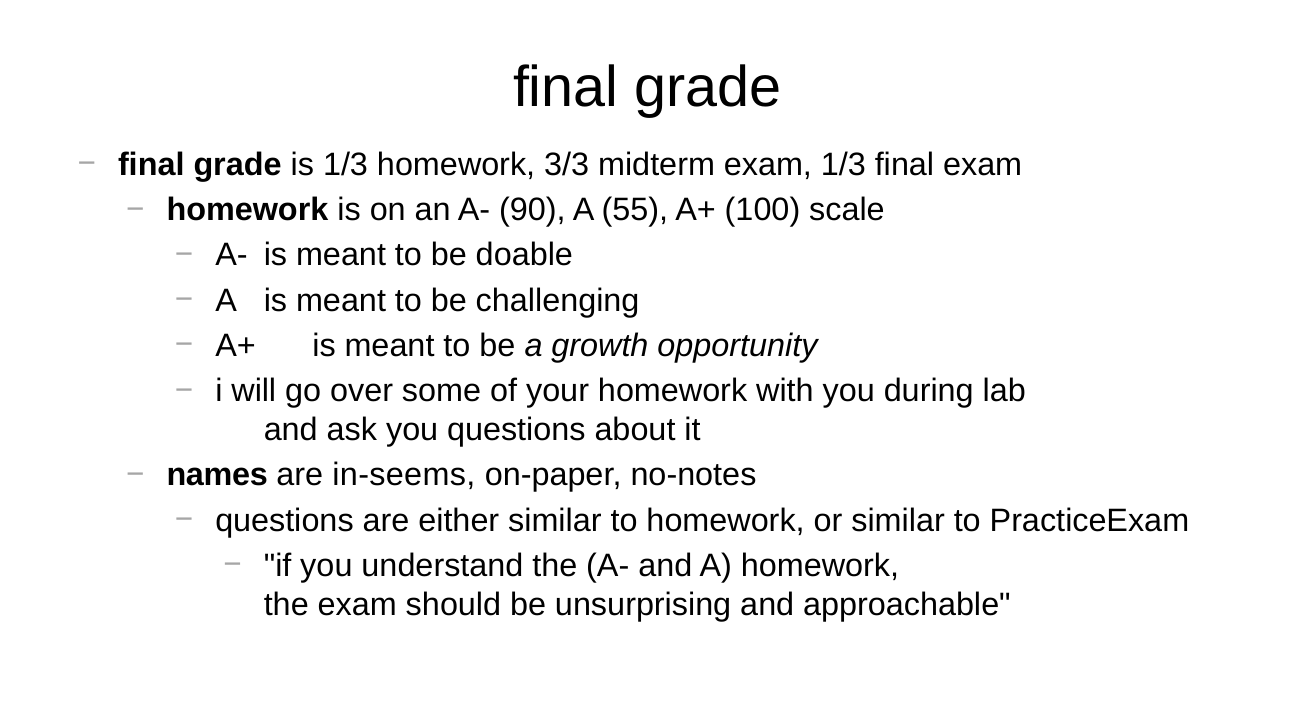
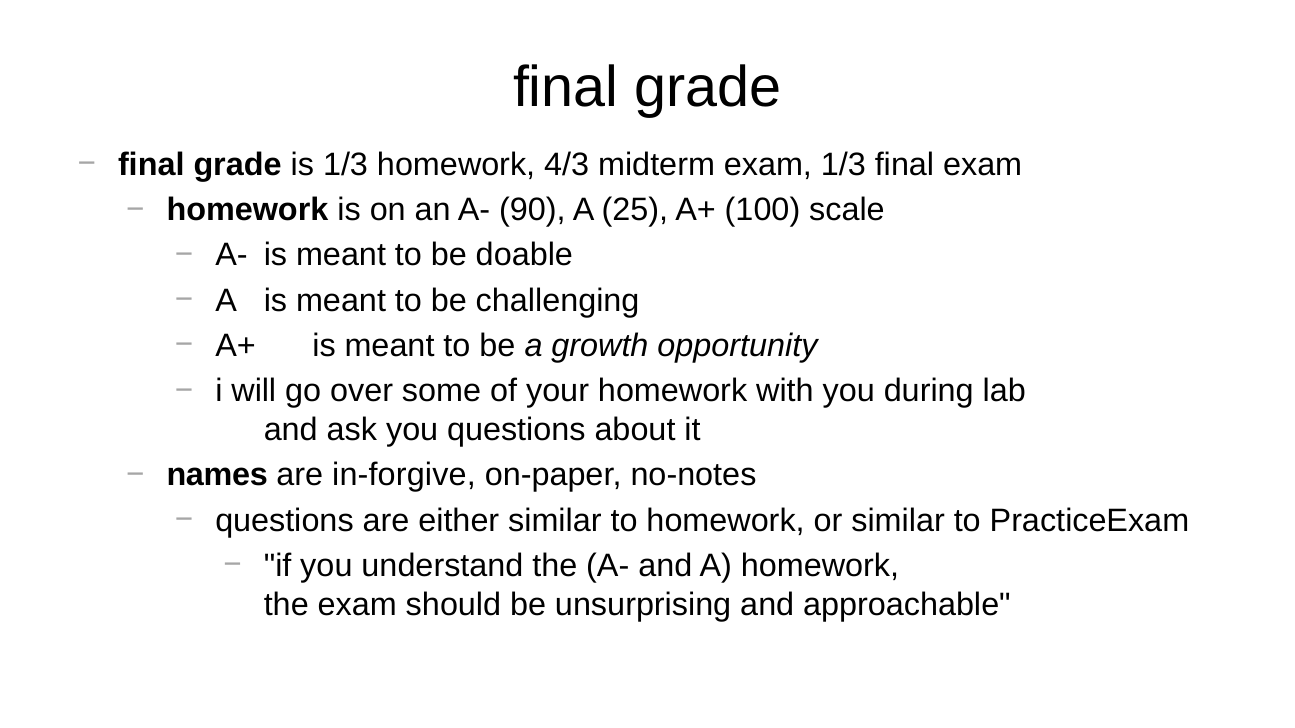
3/3: 3/3 -> 4/3
55: 55 -> 25
in-seems: in-seems -> in-forgive
